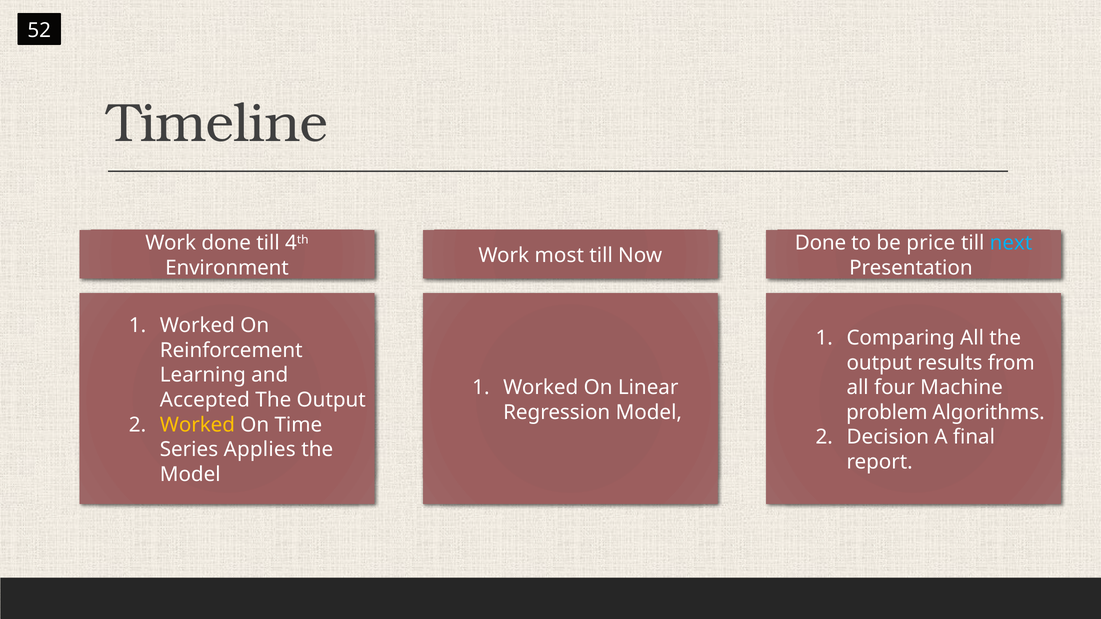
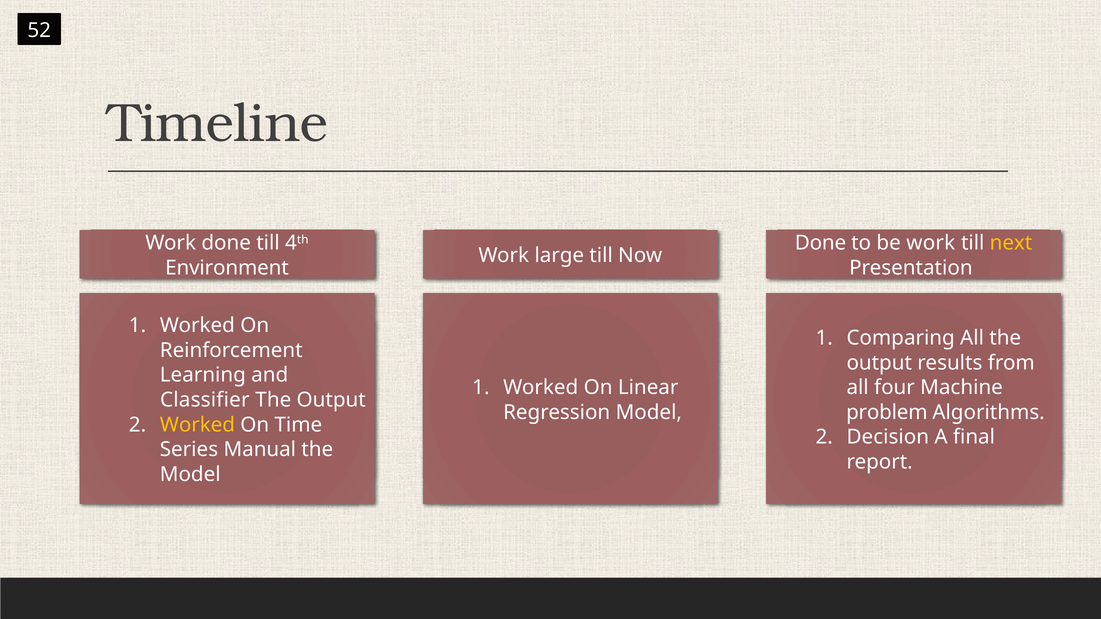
be price: price -> work
next colour: light blue -> yellow
most: most -> large
Accepted: Accepted -> Classifier
Applies: Applies -> Manual
